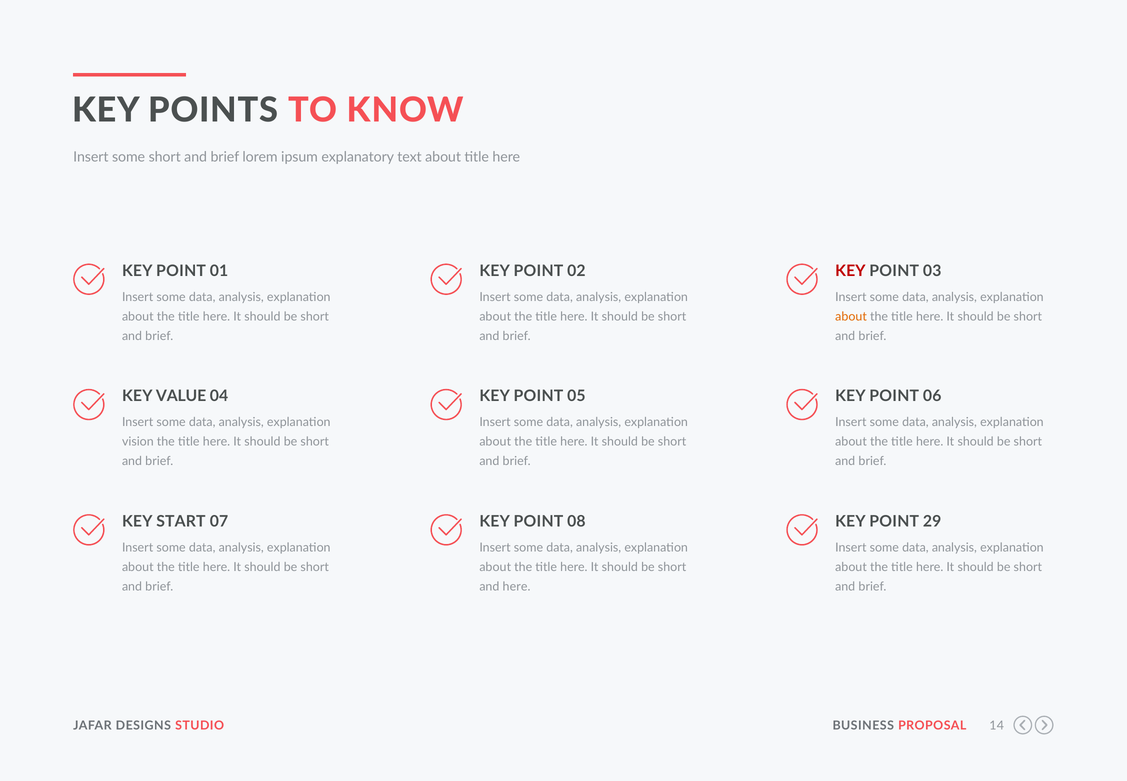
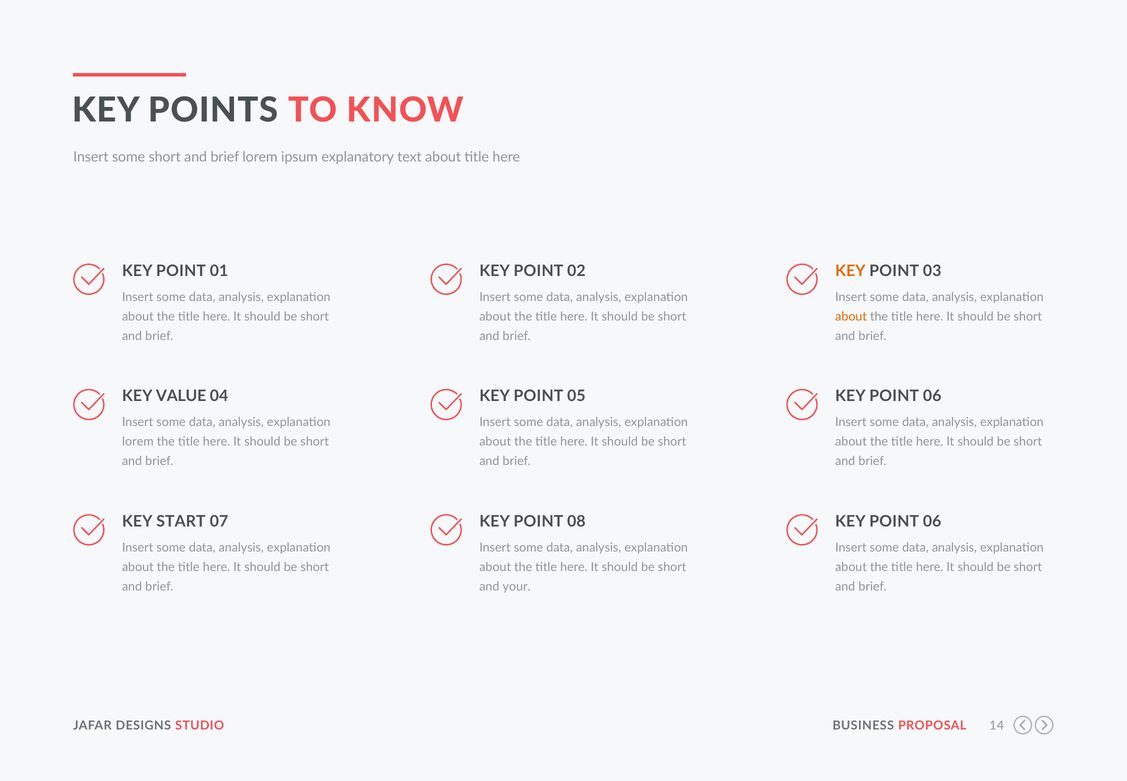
KEY at (850, 271) colour: red -> orange
vision at (138, 441): vision -> lorem
29 at (932, 521): 29 -> 06
and here: here -> your
